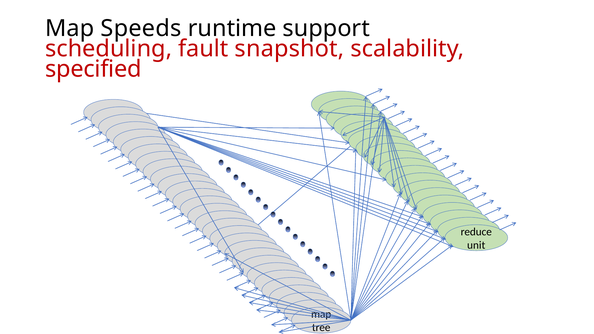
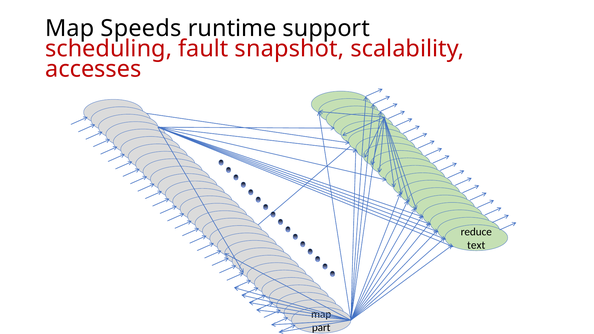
specified: specified -> accesses
unit: unit -> text
tree: tree -> part
